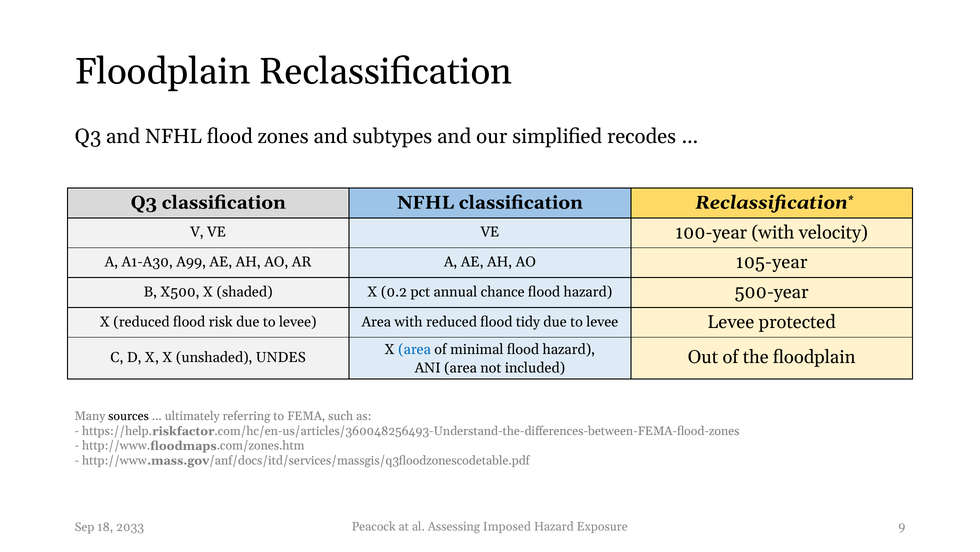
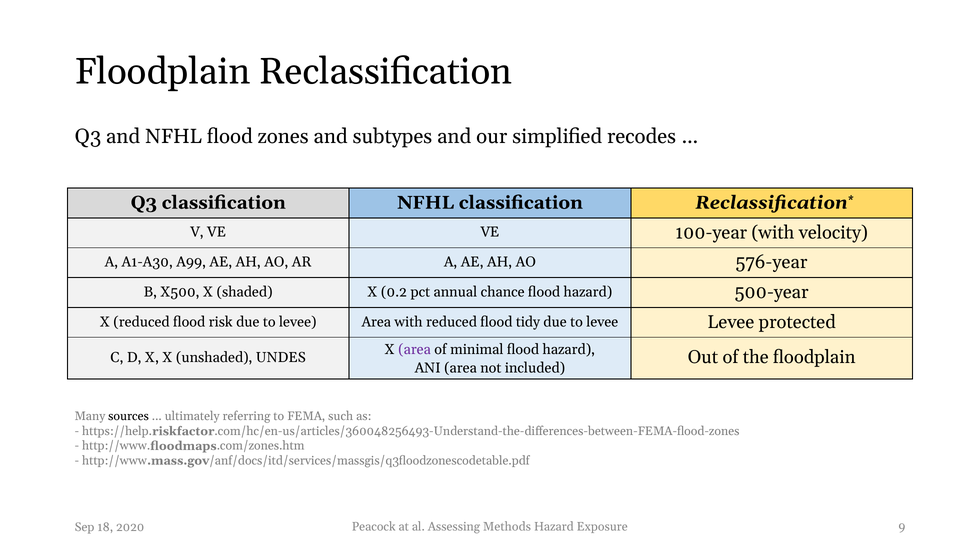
105-year: 105-year -> 576-year
area at (415, 349) colour: blue -> purple
Imposed: Imposed -> Methods
2033: 2033 -> 2020
